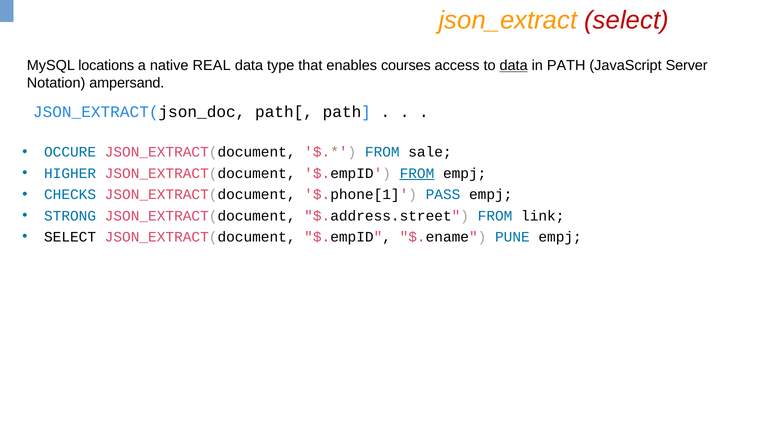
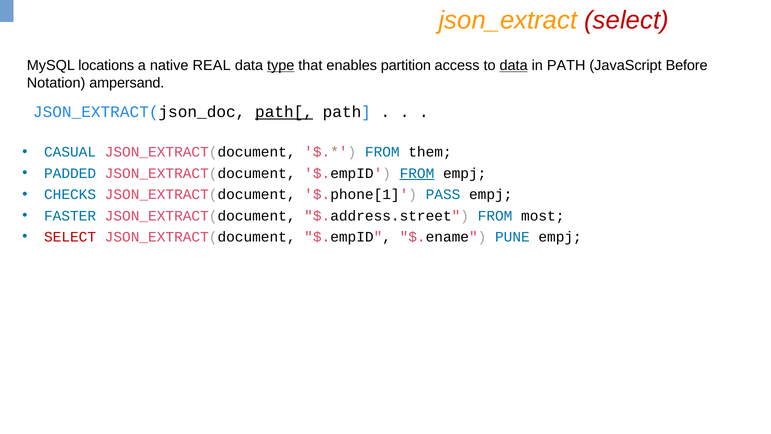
type underline: none -> present
courses: courses -> partition
Server: Server -> Before
path[ underline: none -> present
OCCURE: OCCURE -> CASUAL
sale: sale -> them
HIGHER: HIGHER -> PADDED
STRONG: STRONG -> FASTER
link: link -> most
SELECT at (70, 237) colour: black -> red
